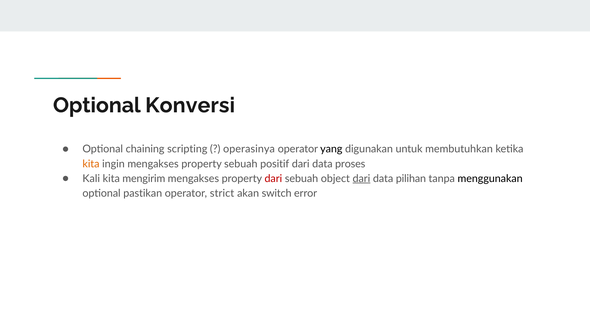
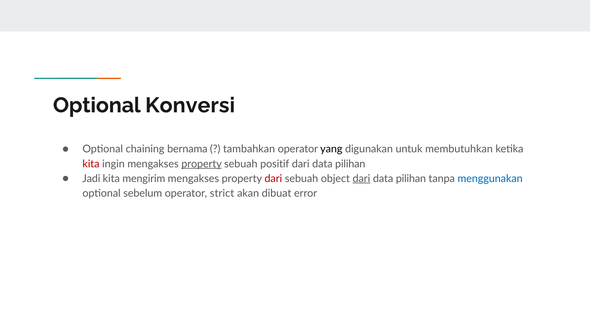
scripting: scripting -> bernama
operasinya: operasinya -> tambahkan
kita at (91, 164) colour: orange -> red
property at (202, 164) underline: none -> present
proses at (350, 164): proses -> pilihan
Kali: Kali -> Jadi
menggunakan colour: black -> blue
pastikan: pastikan -> sebelum
switch: switch -> dibuat
